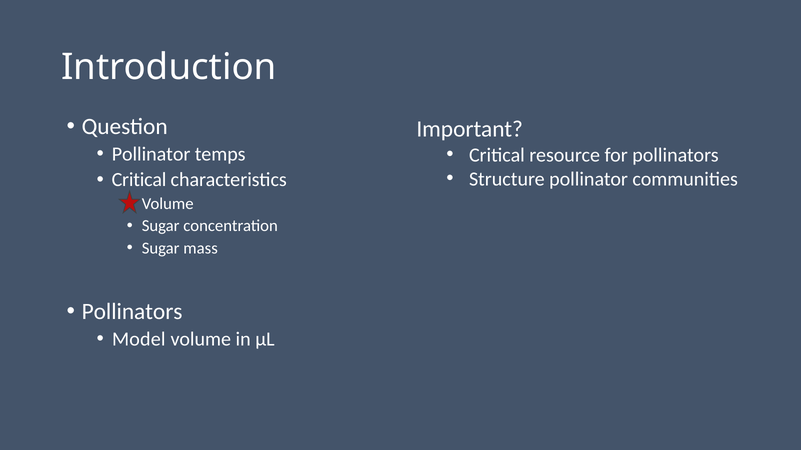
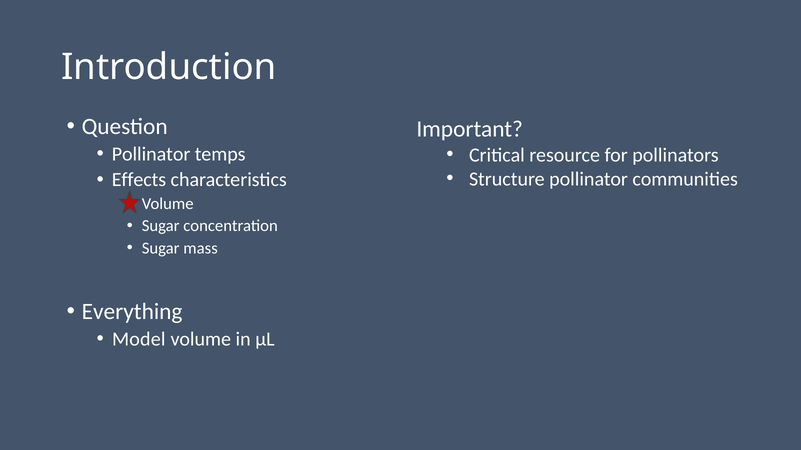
Critical at (139, 180): Critical -> Effects
Pollinators at (132, 312): Pollinators -> Everything
